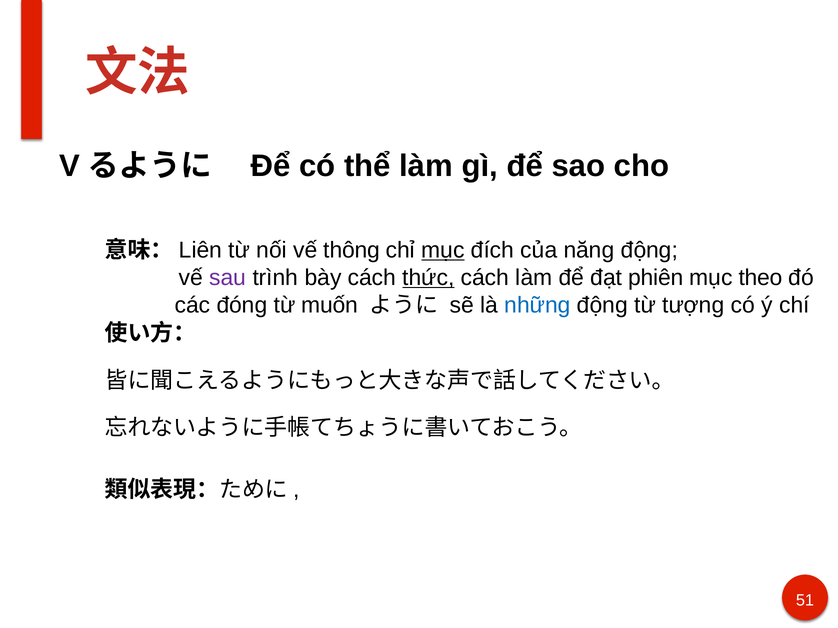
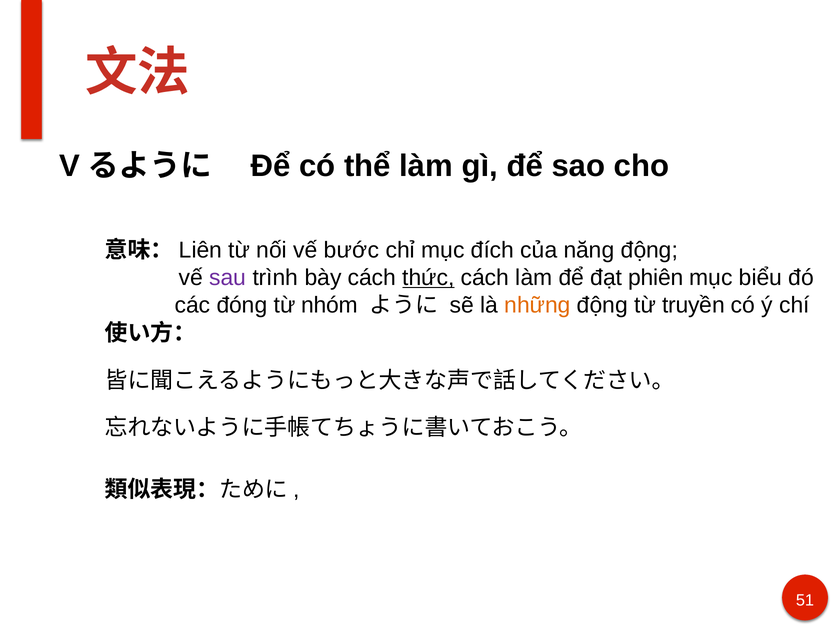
thông: thông -> bước
mục at (443, 250) underline: present -> none
theo: theo -> biểu
muốn: muốn -> nhóm
những colour: blue -> orange
tượng: tượng -> truyền
